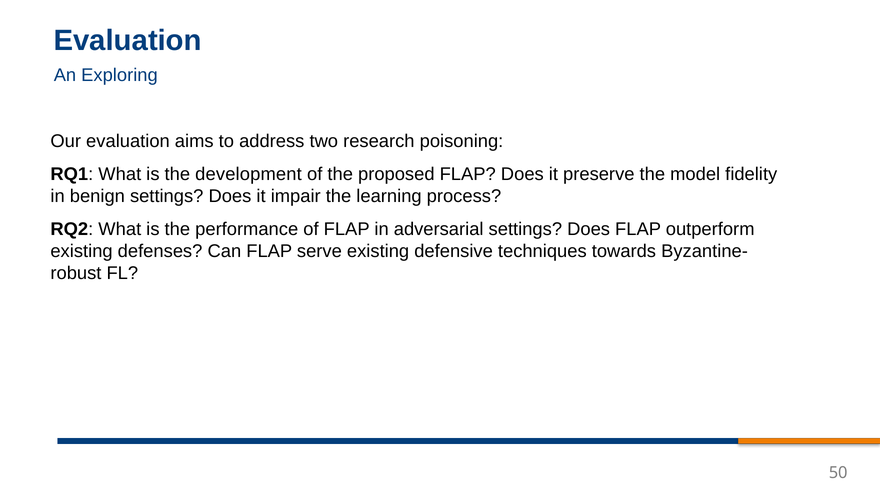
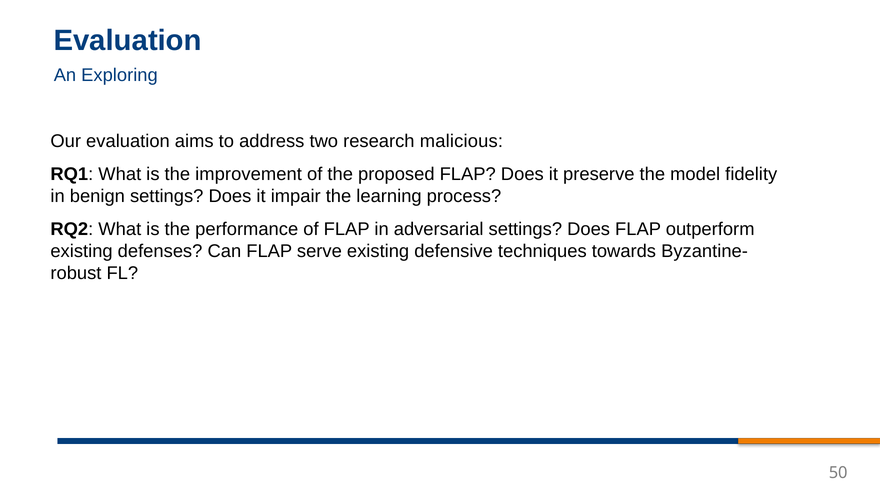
poisoning: poisoning -> malicious
development: development -> improvement
